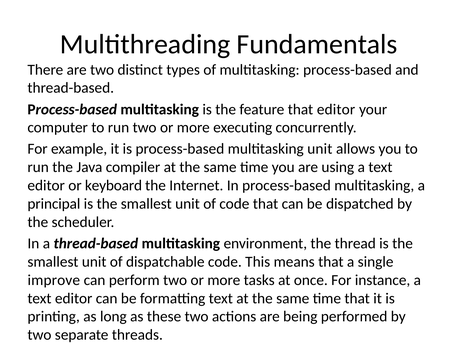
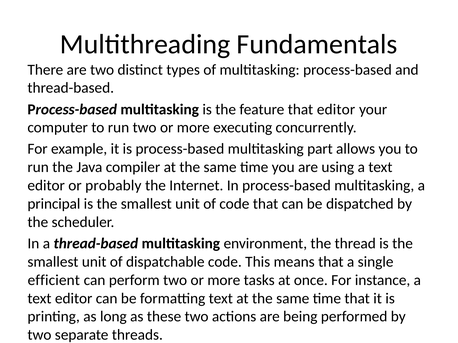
multitasking unit: unit -> part
keyboard: keyboard -> probably
improve: improve -> efficient
